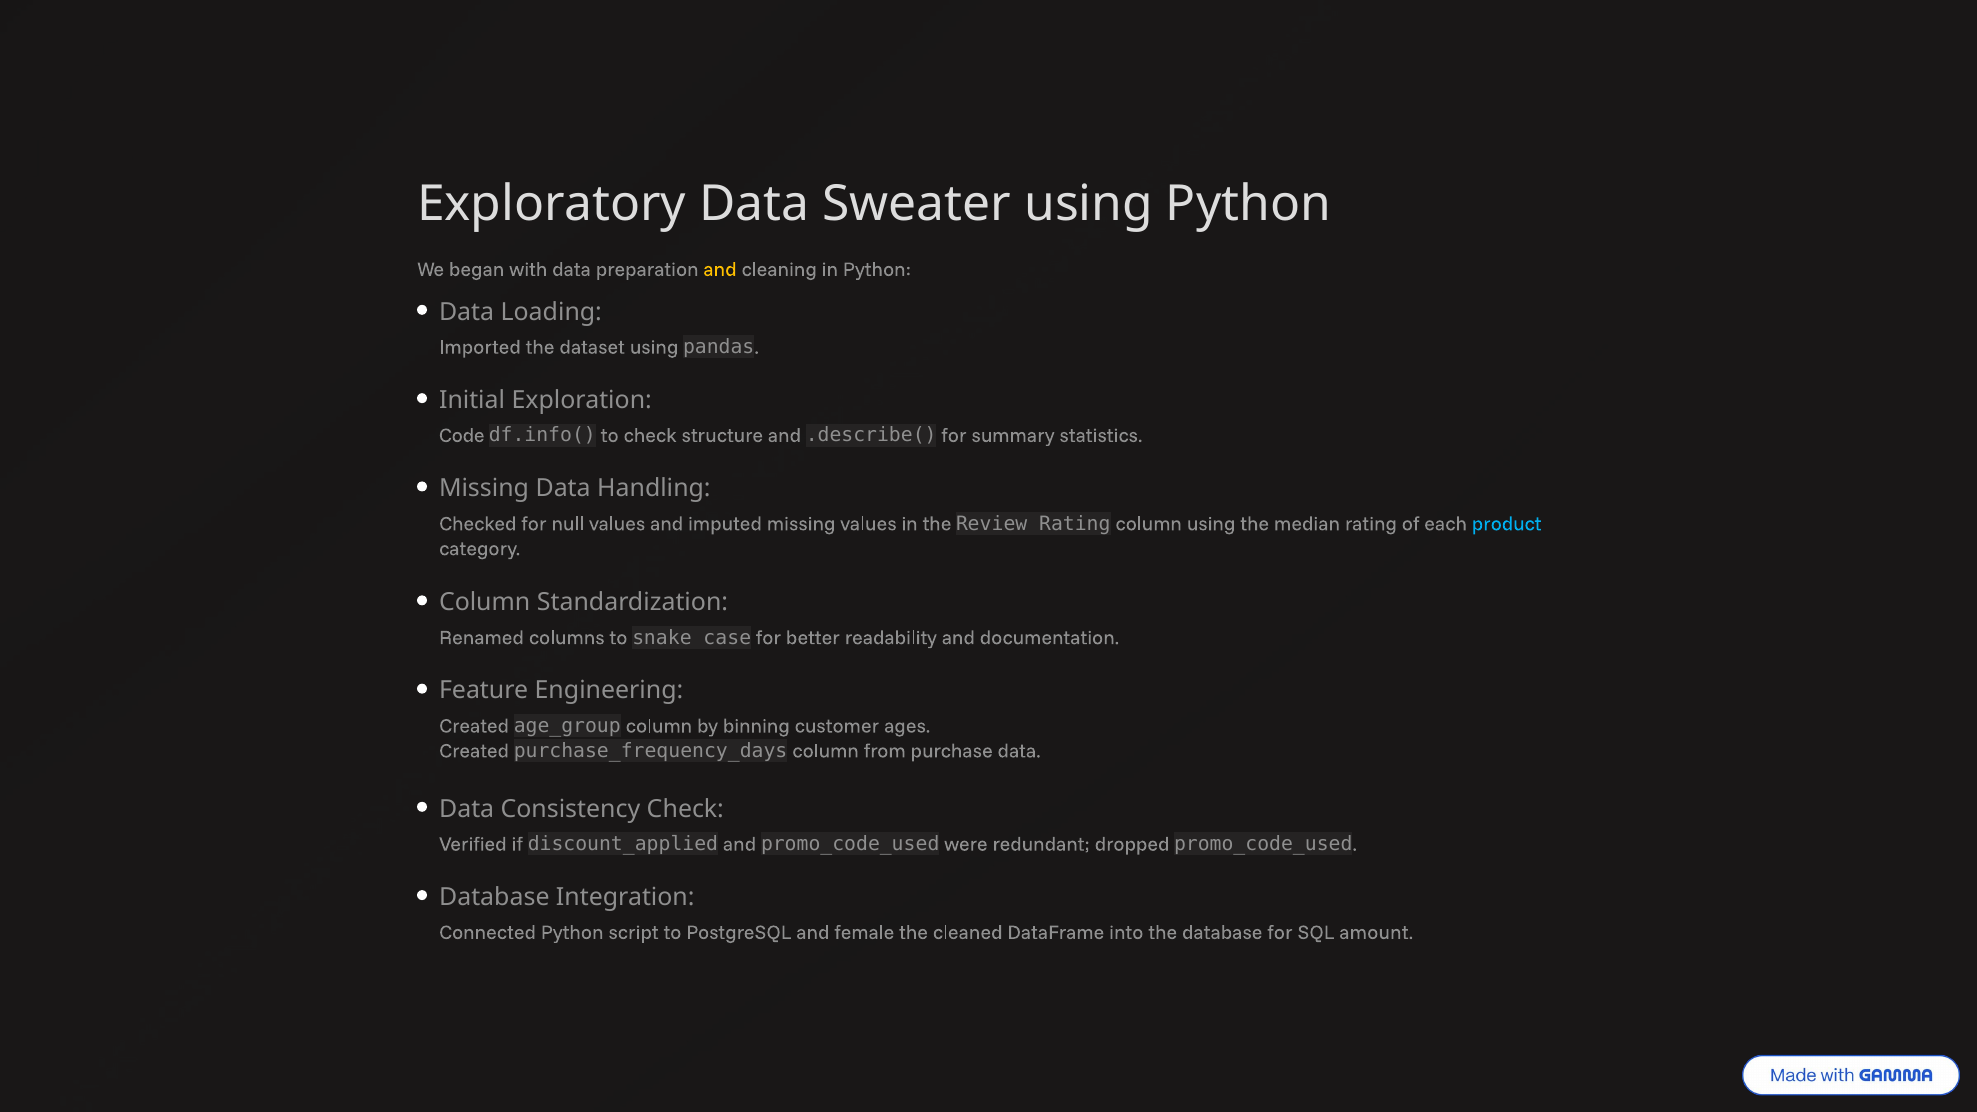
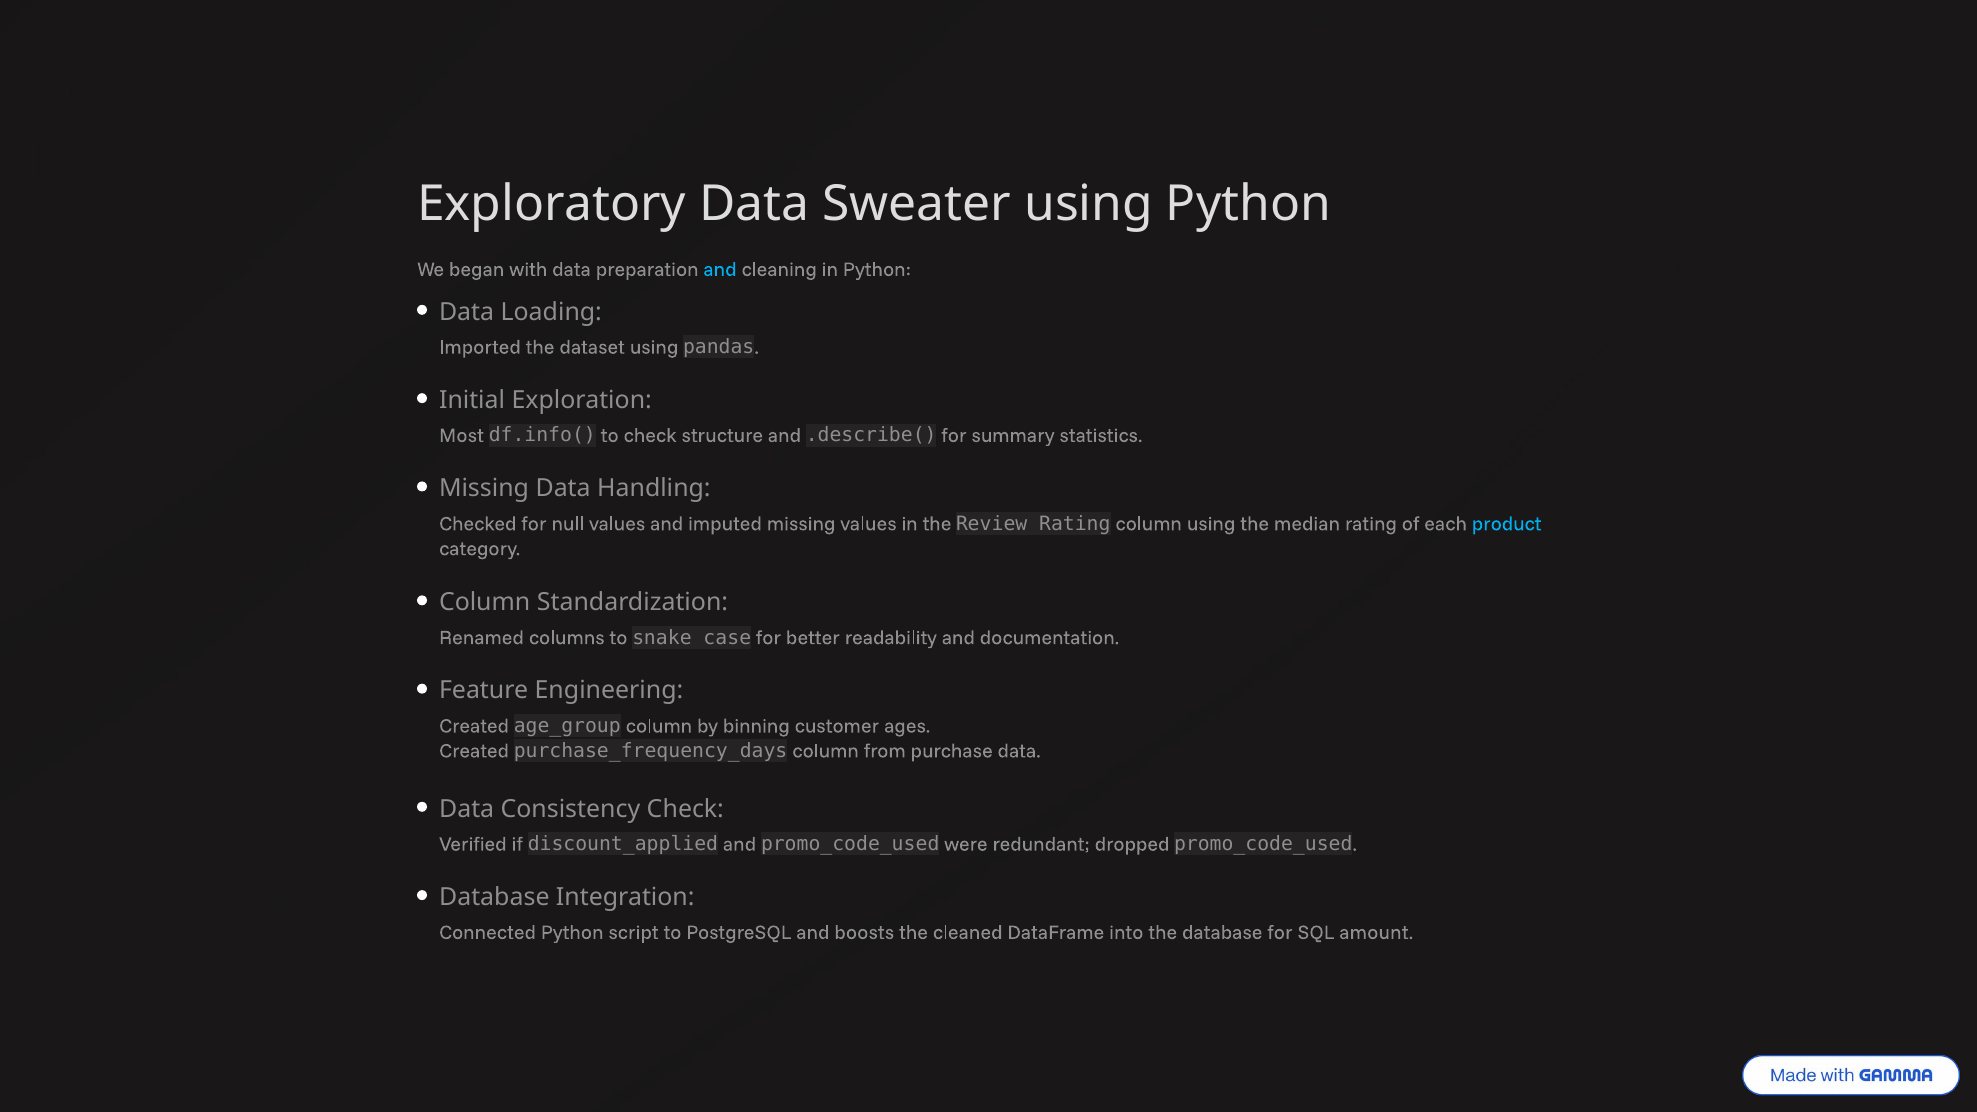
and at (720, 269) colour: yellow -> light blue
Code: Code -> Most
female: female -> boosts
